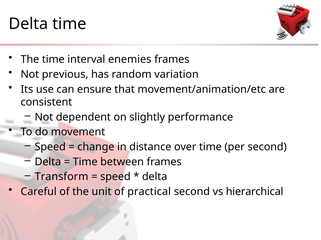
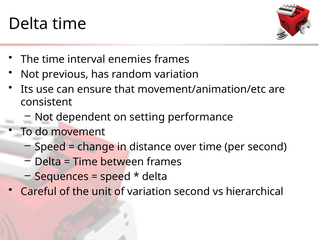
slightly: slightly -> setting
Transform: Transform -> Sequences
of practical: practical -> variation
